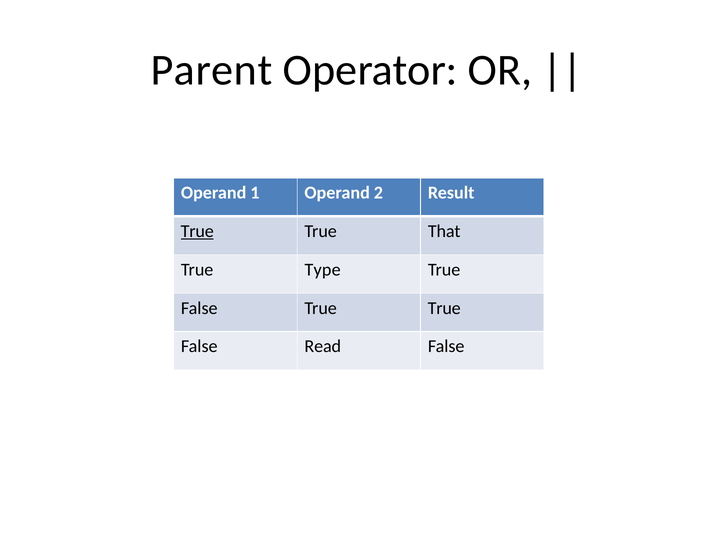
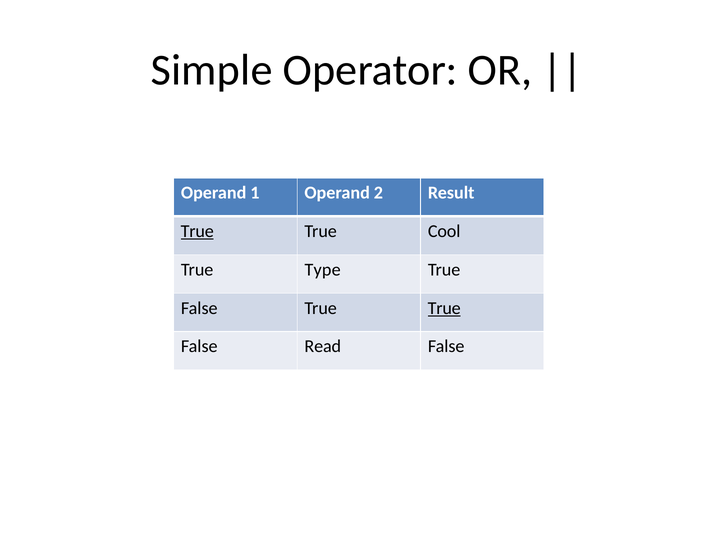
Parent: Parent -> Simple
That: That -> Cool
True at (444, 308) underline: none -> present
